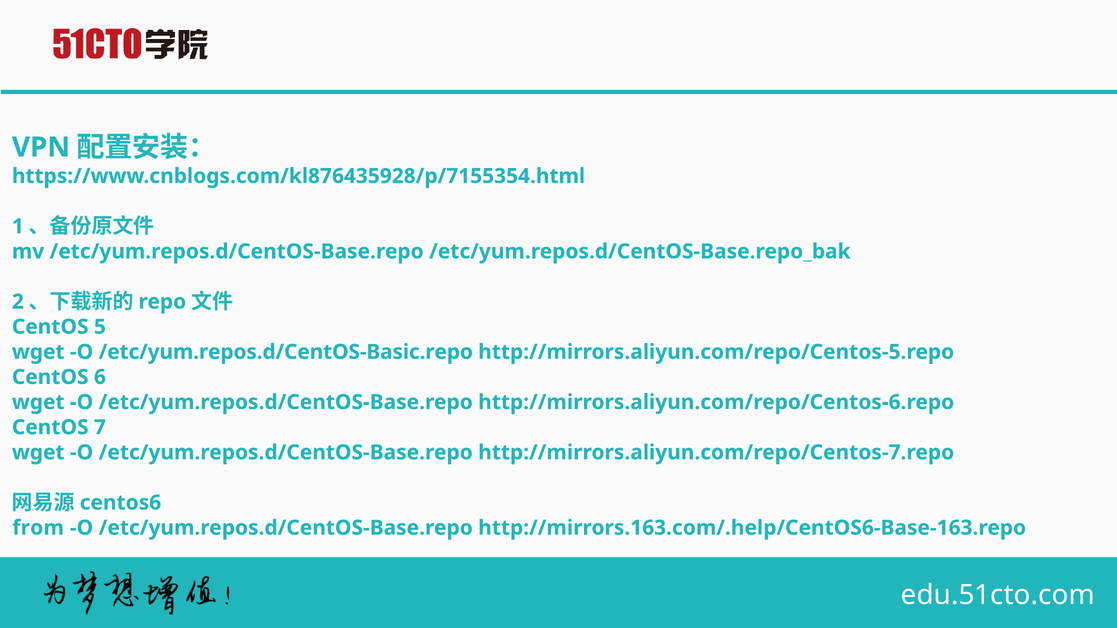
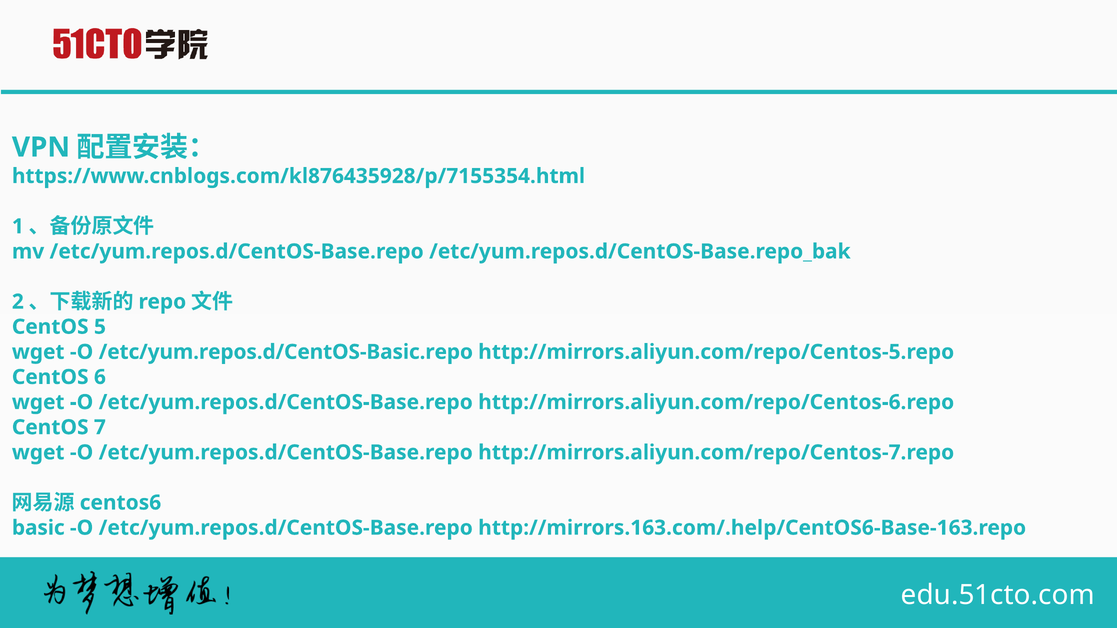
from: from -> basic
